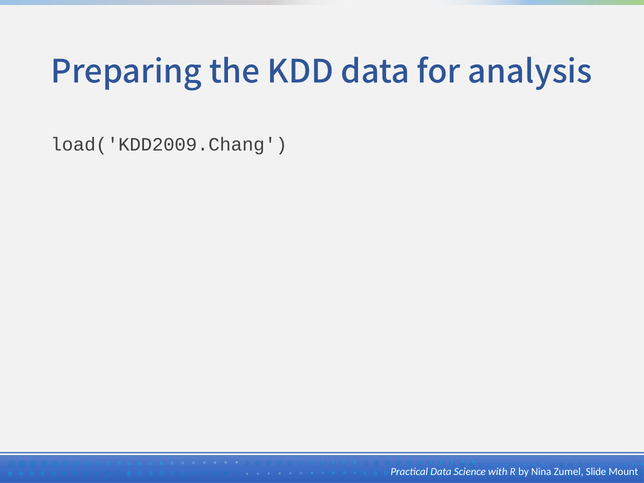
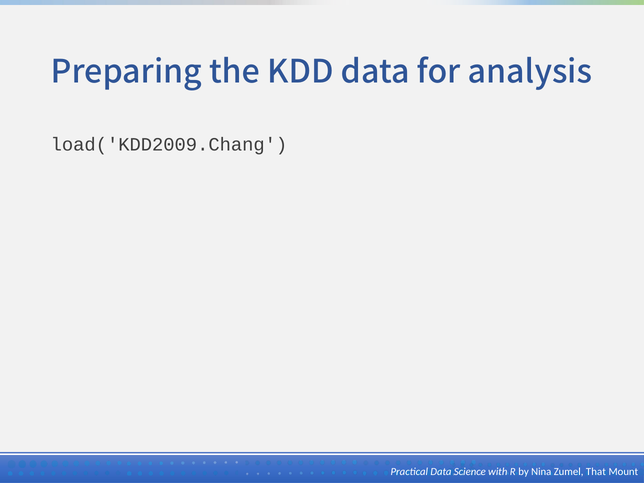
Slide: Slide -> That
